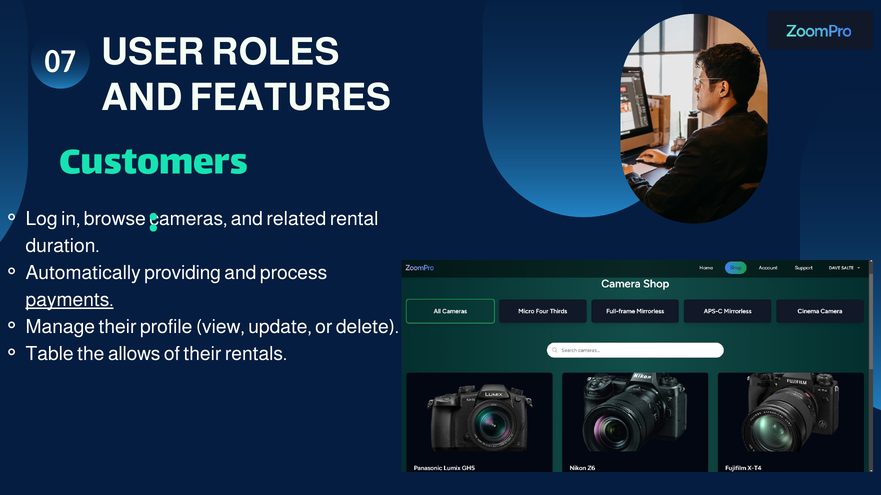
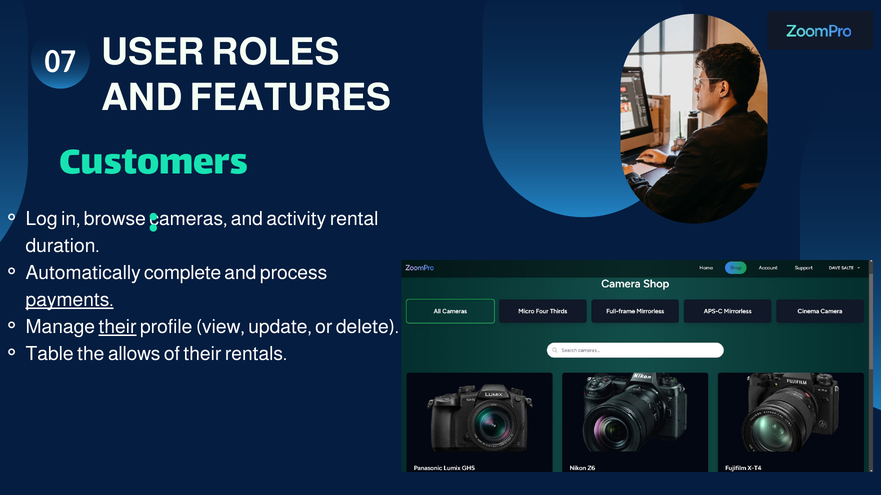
related: related -> activity
providing: providing -> complete
their at (118, 327) underline: none -> present
